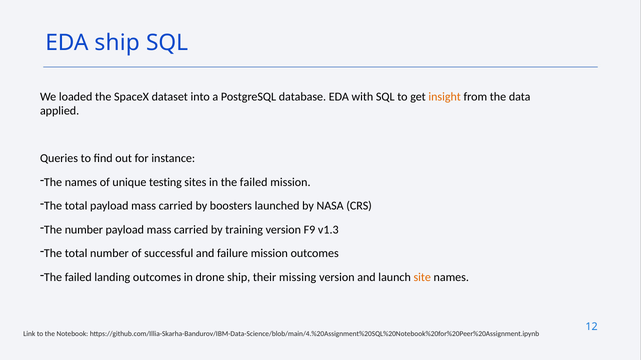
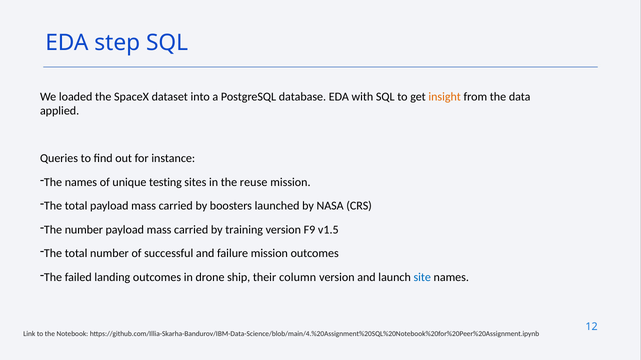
EDA ship: ship -> step
in the failed: failed -> reuse
v1.3: v1.3 -> v1.5
missing: missing -> column
site colour: orange -> blue
